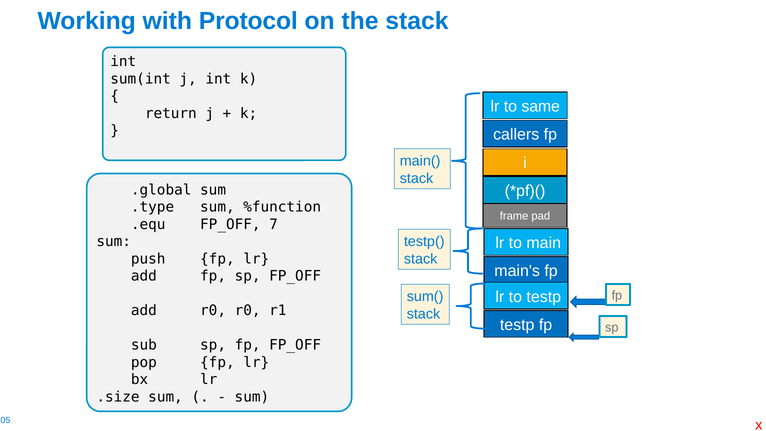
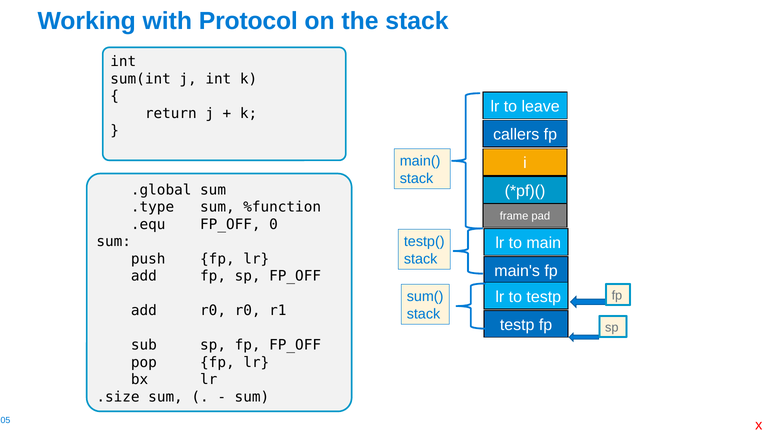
same: same -> leave
7: 7 -> 0
